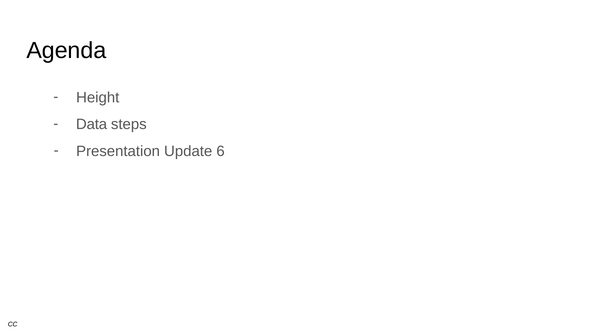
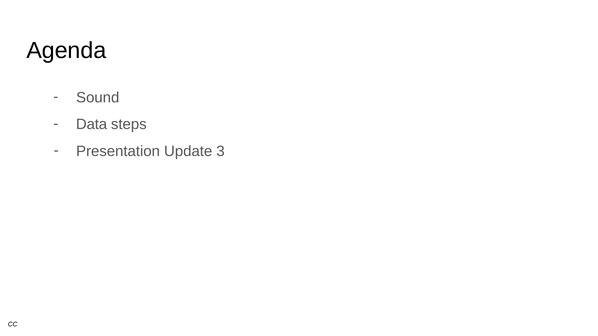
Height: Height -> Sound
6: 6 -> 3
